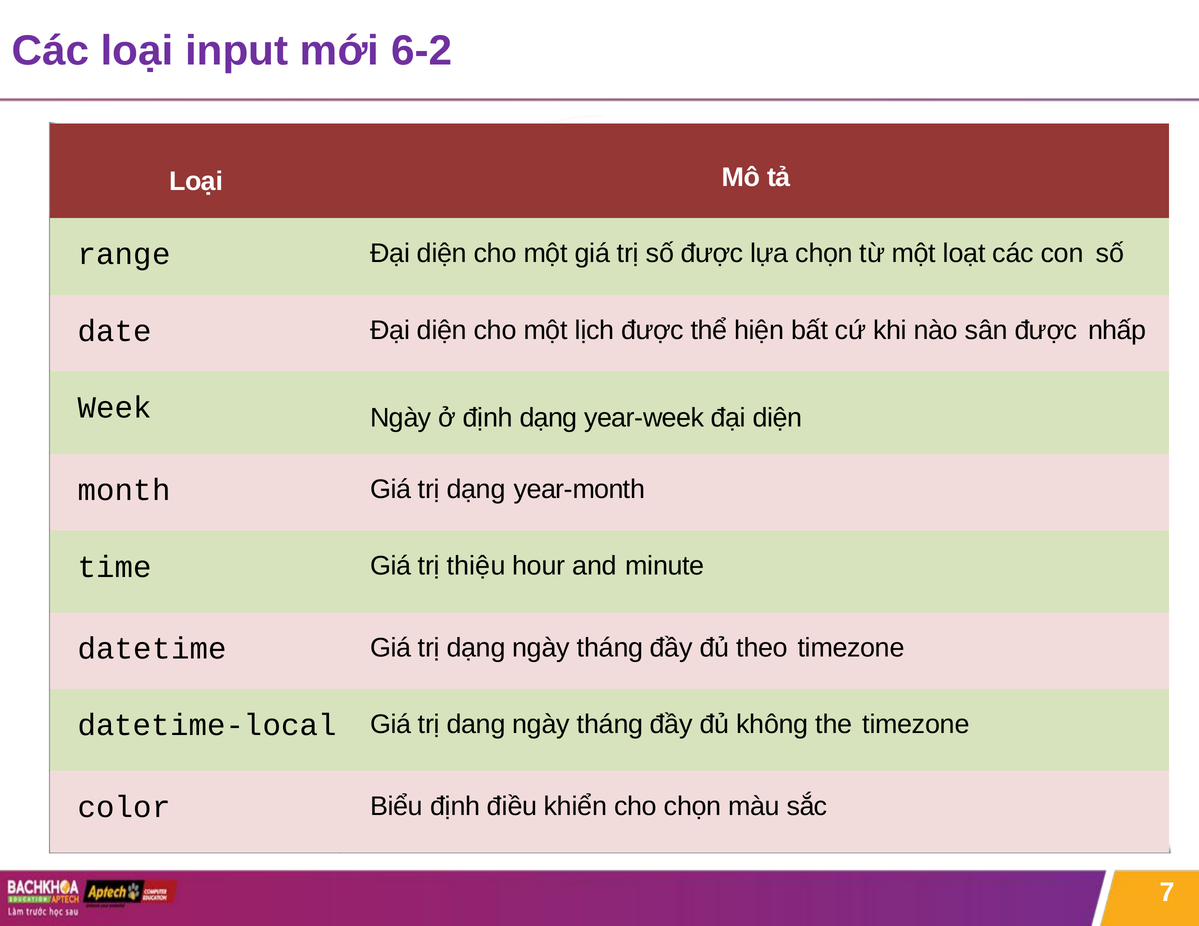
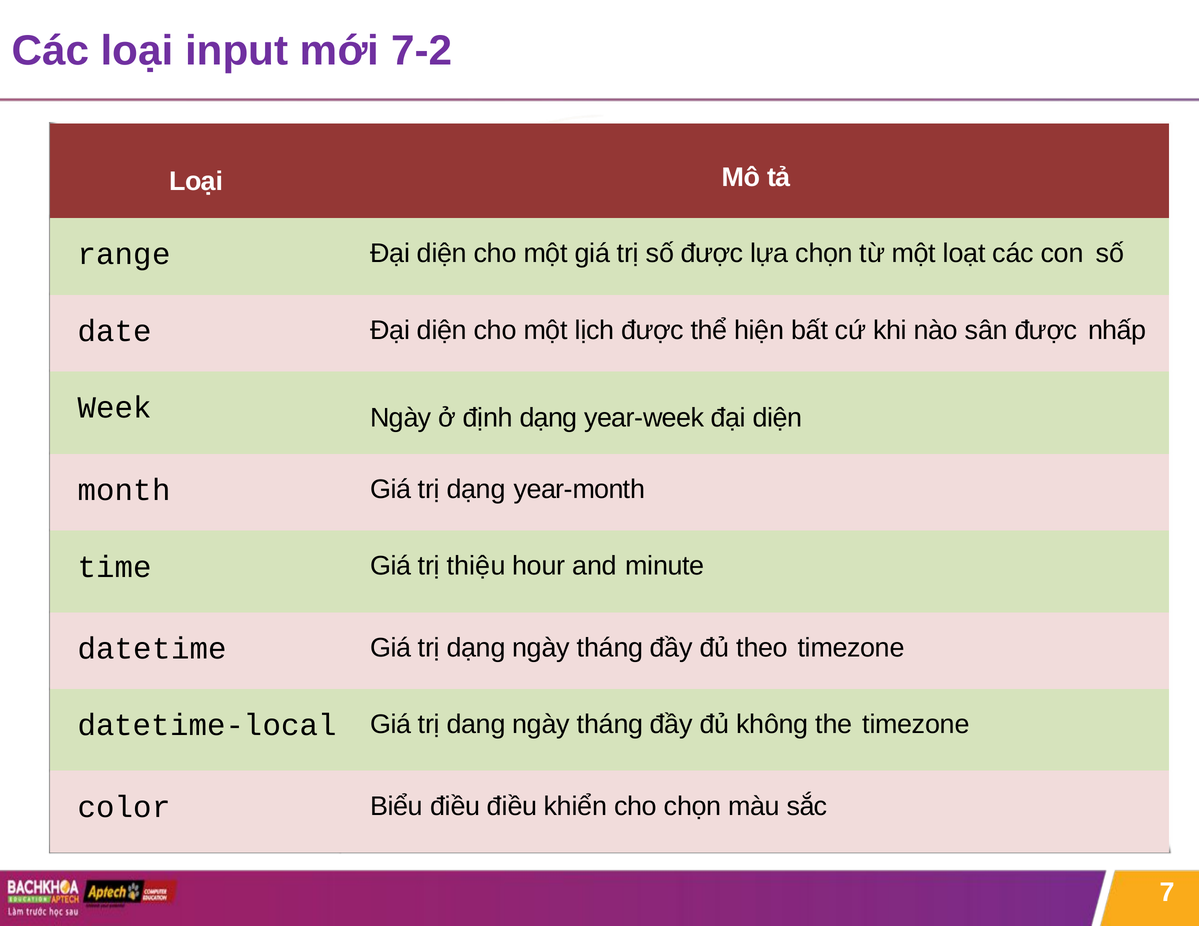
6-2: 6-2 -> 7-2
Biểu định: định -> điều
